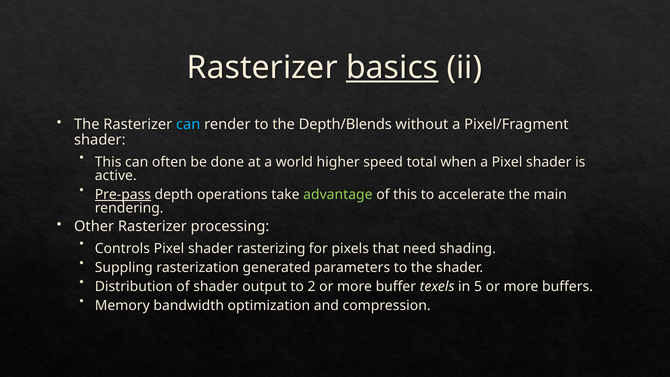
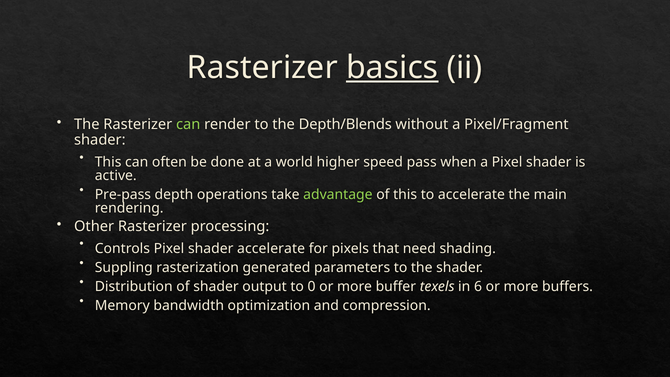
can at (188, 124) colour: light blue -> light green
total: total -> pass
Pre-pass underline: present -> none
shader rasterizing: rasterizing -> accelerate
2: 2 -> 0
5: 5 -> 6
